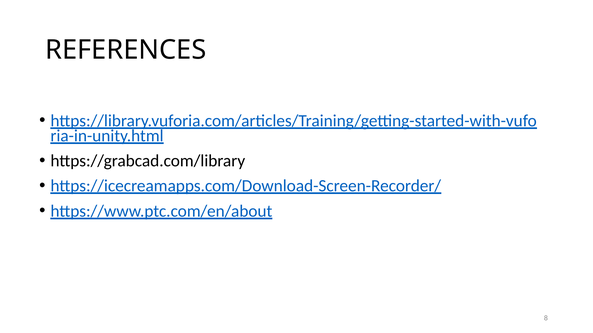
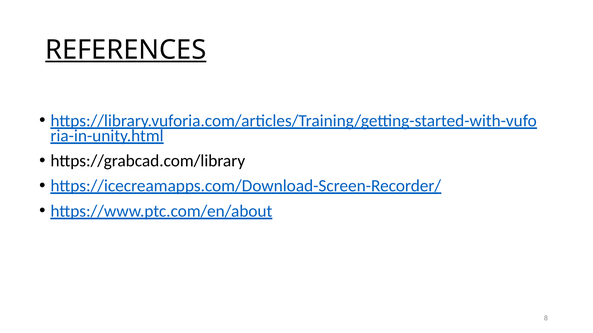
REFERENCES underline: none -> present
